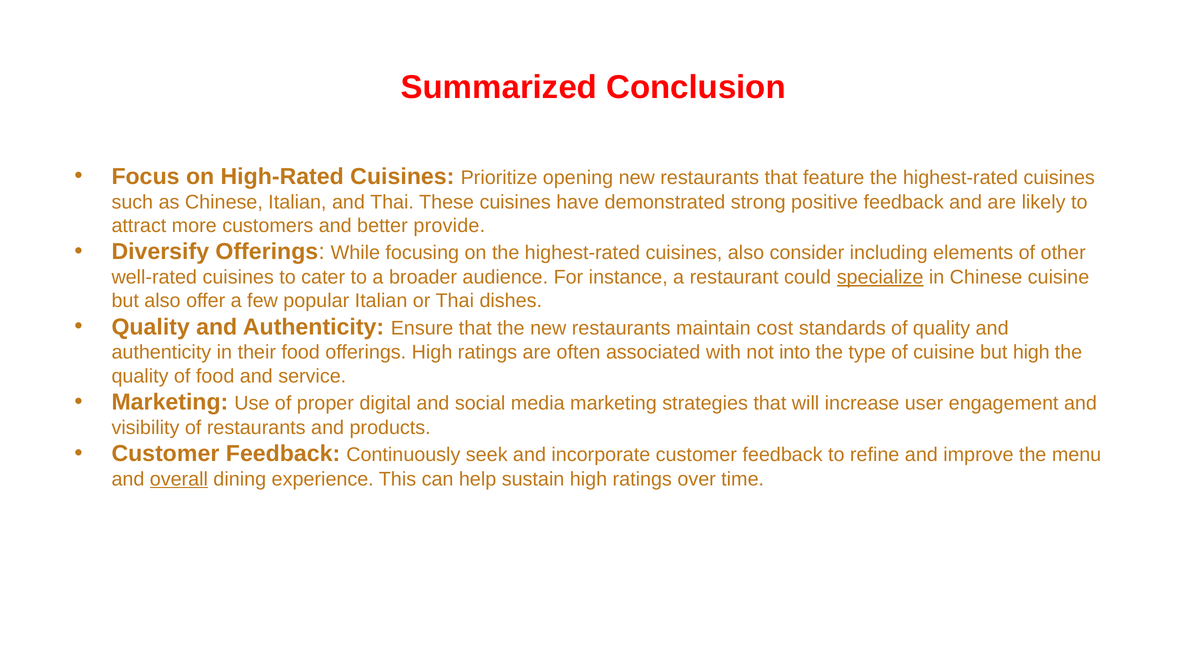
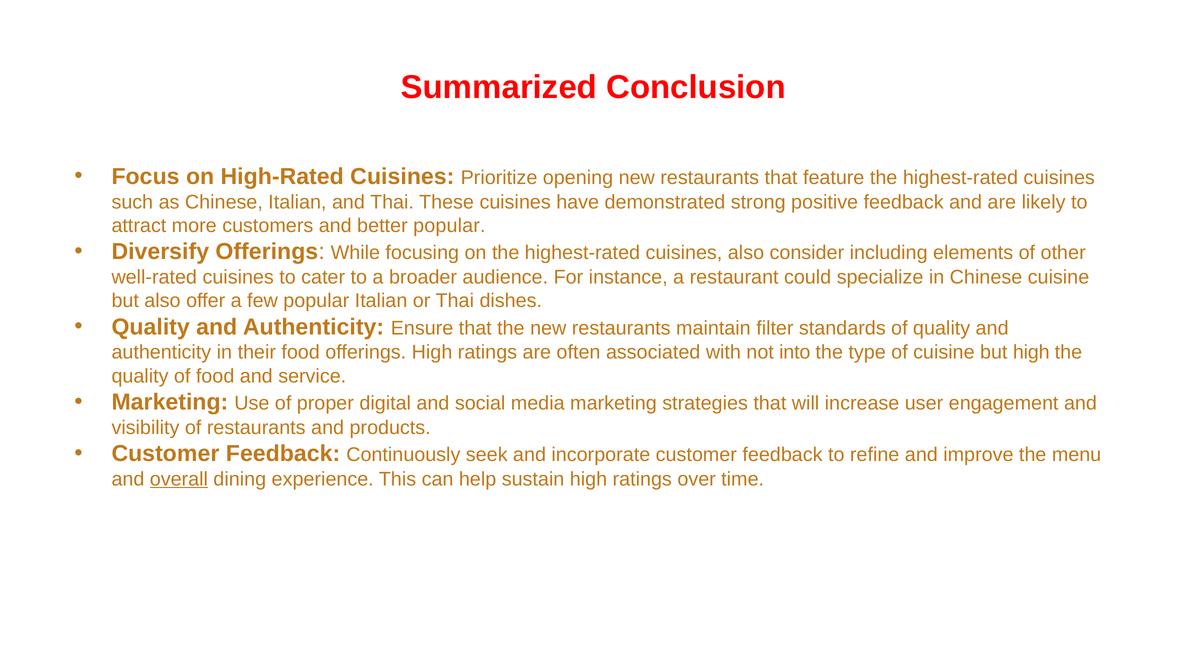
better provide: provide -> popular
specialize underline: present -> none
cost: cost -> ﬁlter
